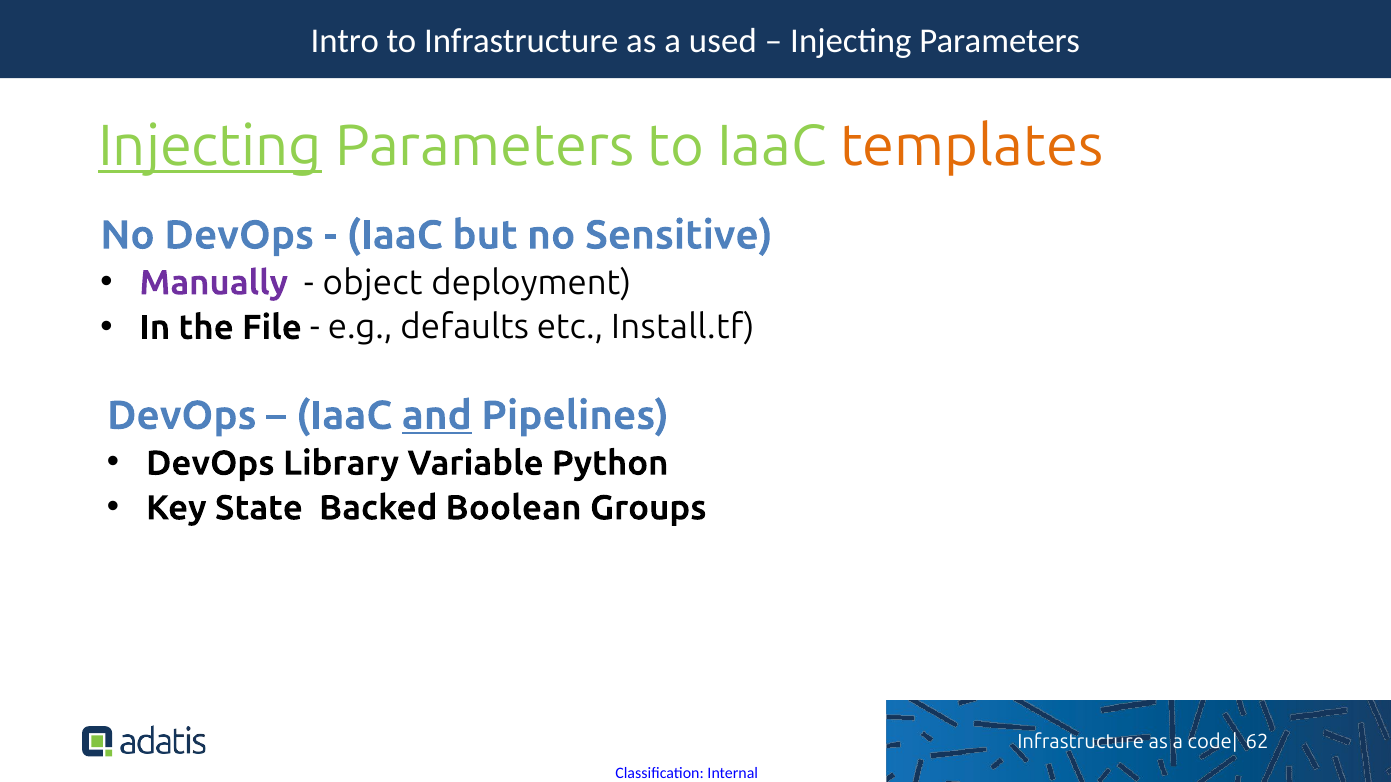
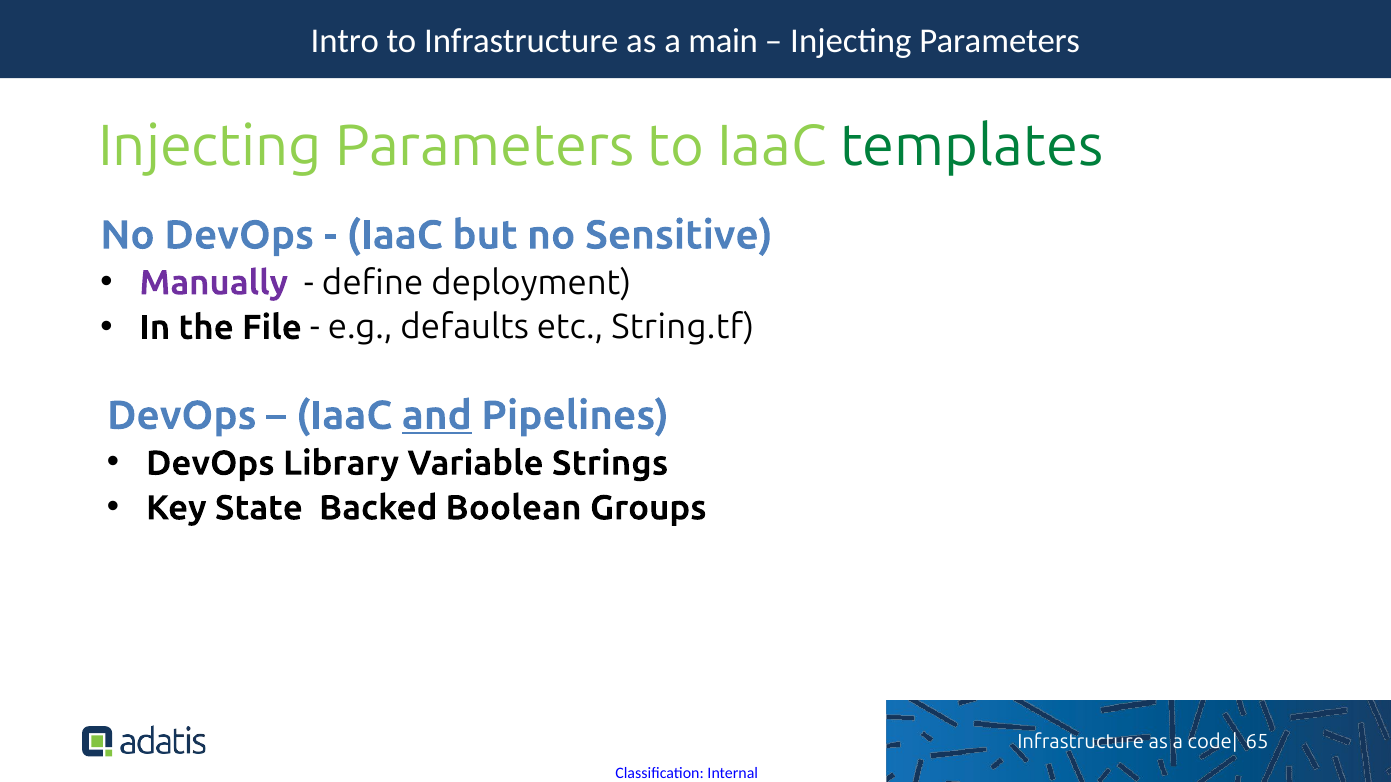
used: used -> main
Injecting at (210, 146) underline: present -> none
templates colour: orange -> green
object: object -> define
Install.tf: Install.tf -> String.tf
Python: Python -> Strings
62: 62 -> 65
